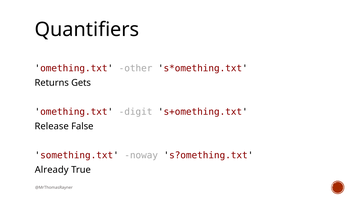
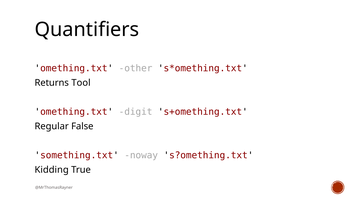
Gets: Gets -> Tool
Release: Release -> Regular
Already: Already -> Kidding
